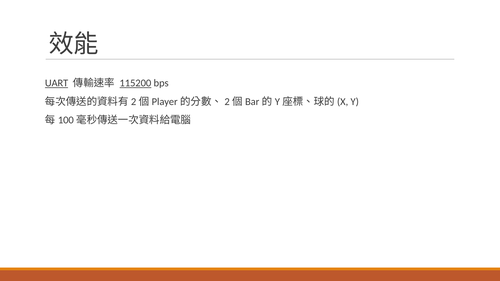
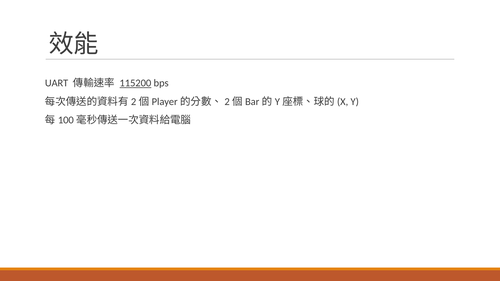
UART underline: present -> none
